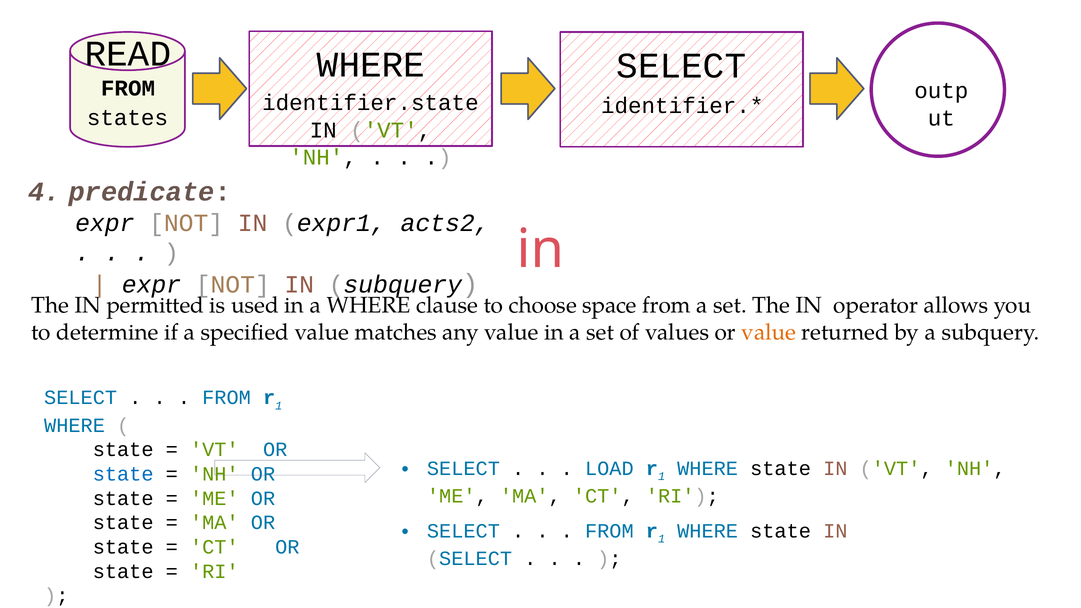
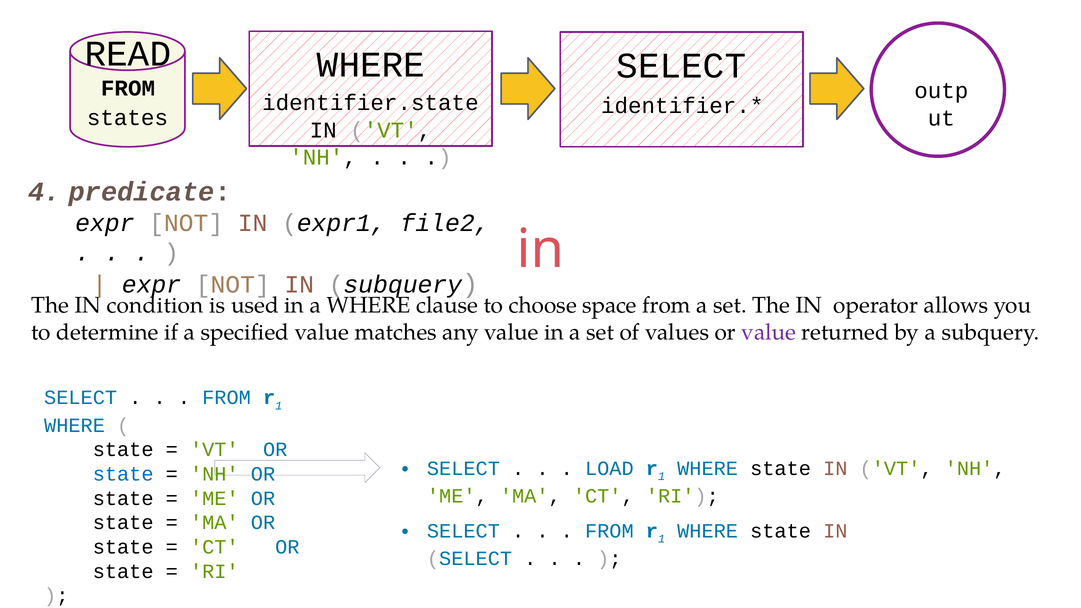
acts2: acts2 -> file2
permitted: permitted -> condition
value at (769, 332) colour: orange -> purple
